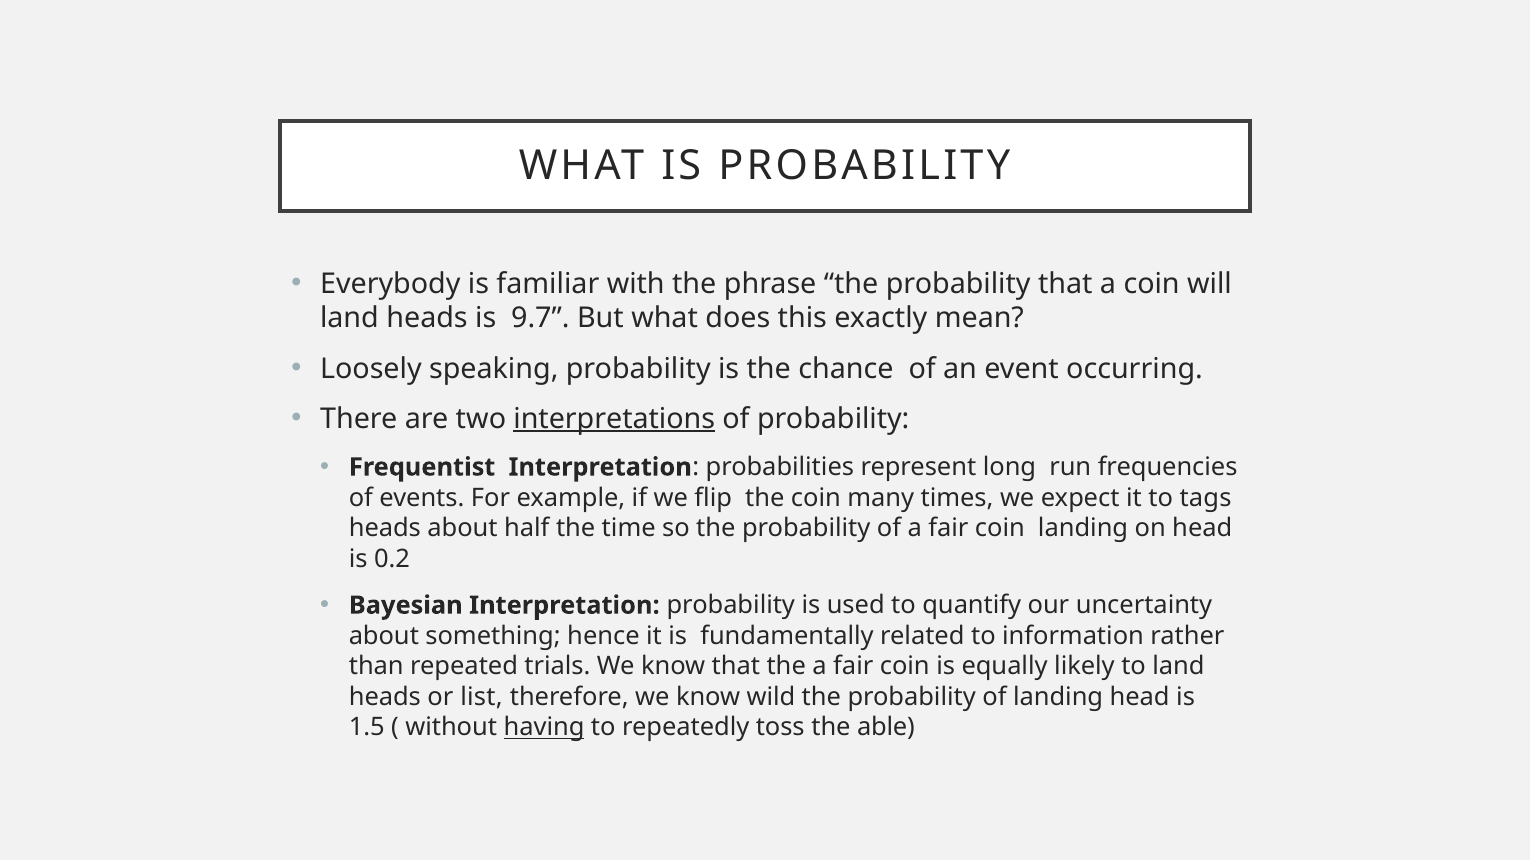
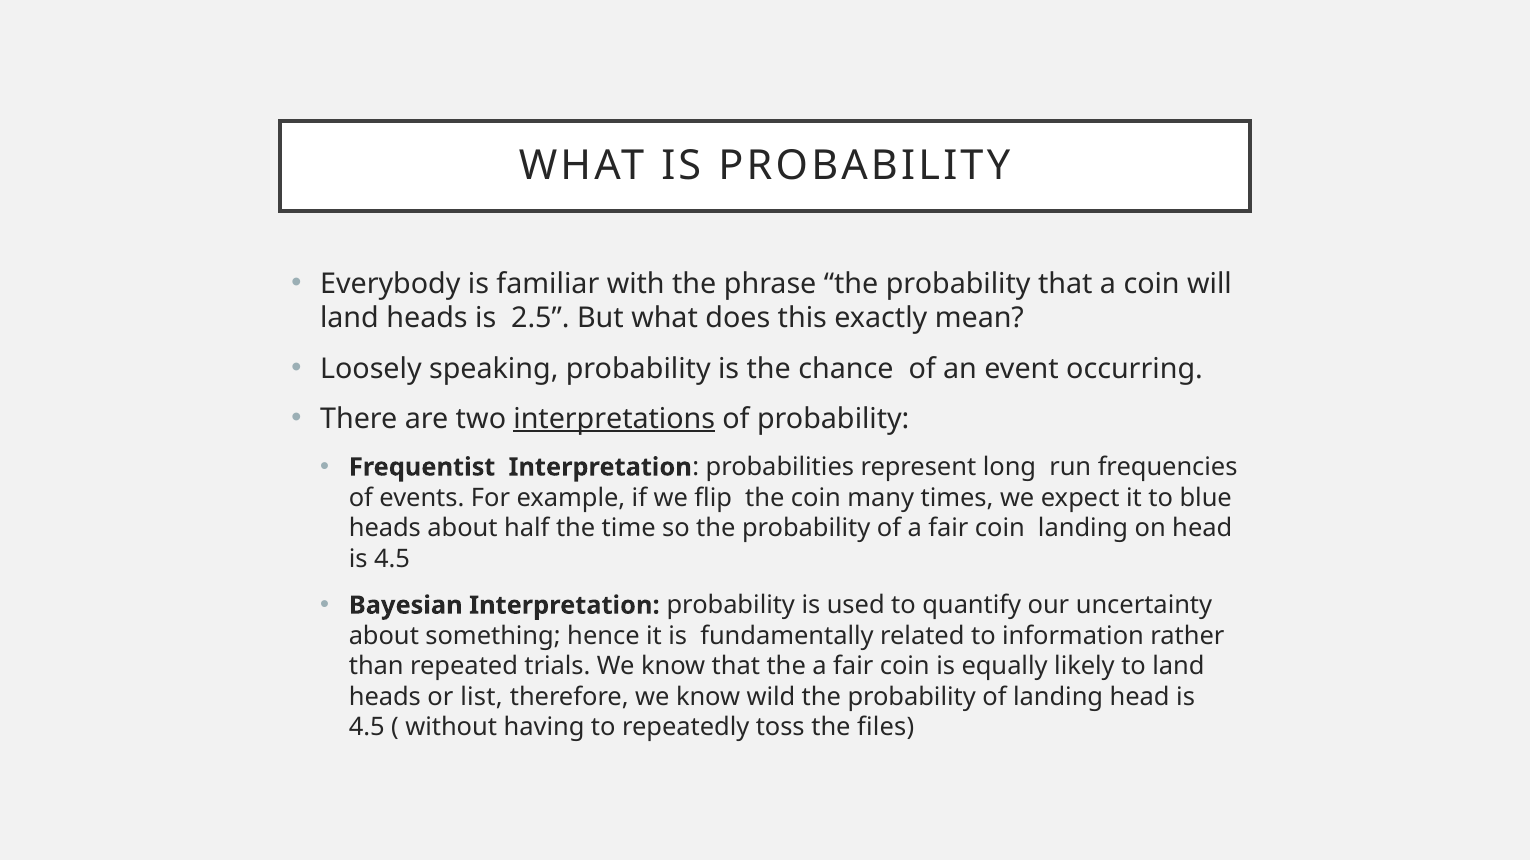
9.7: 9.7 -> 2.5
tags: tags -> blue
0.2 at (392, 559): 0.2 -> 4.5
1.5 at (367, 728): 1.5 -> 4.5
having underline: present -> none
able: able -> files
